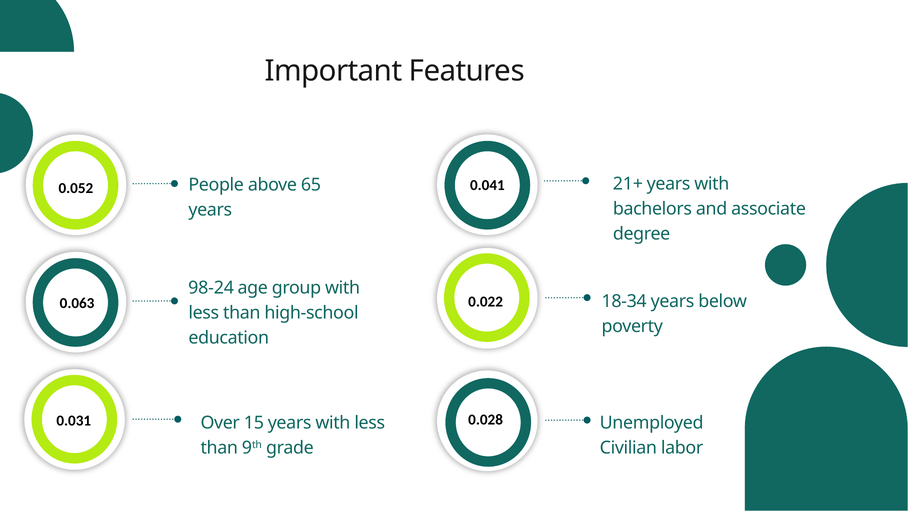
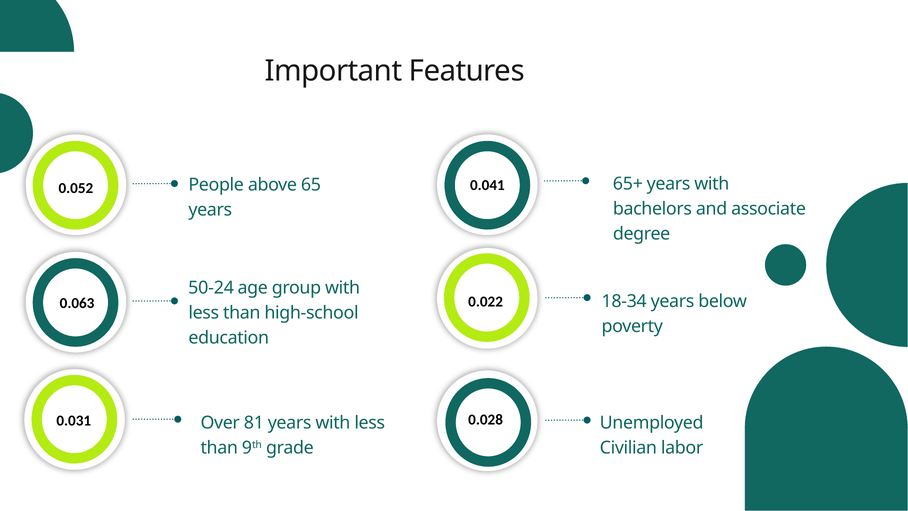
21+: 21+ -> 65+
98-24: 98-24 -> 50-24
15: 15 -> 81
